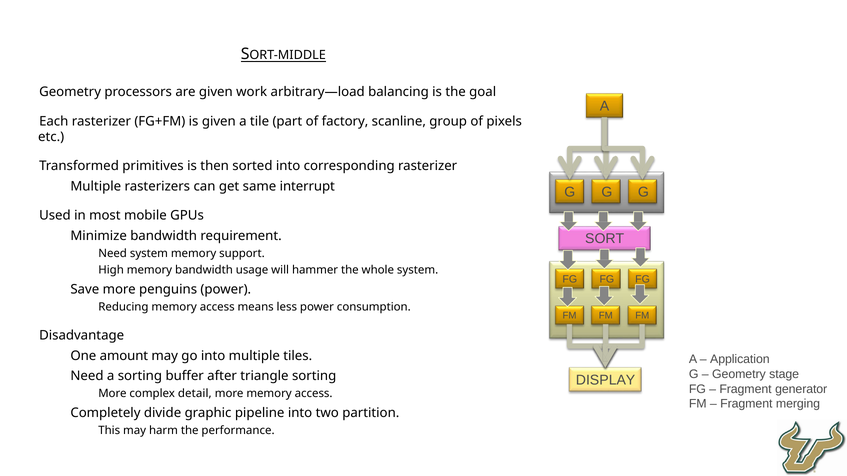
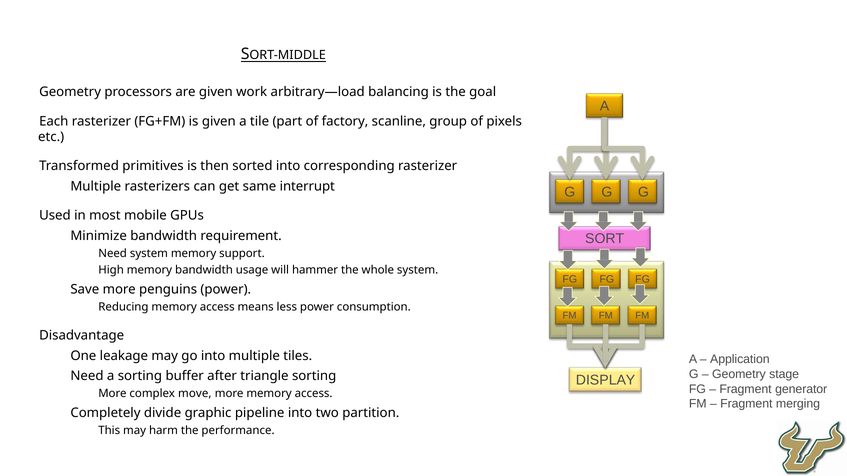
amount: amount -> leakage
detail: detail -> move
